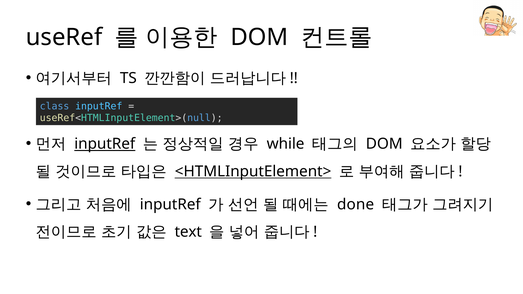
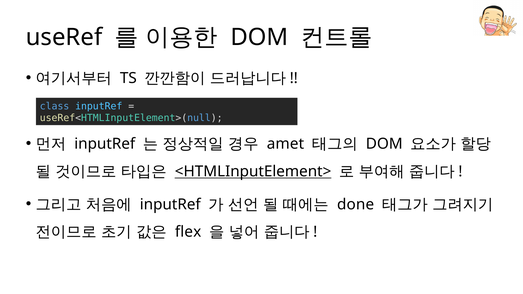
inputRef at (105, 144) underline: present -> none
while: while -> amet
text: text -> flex
